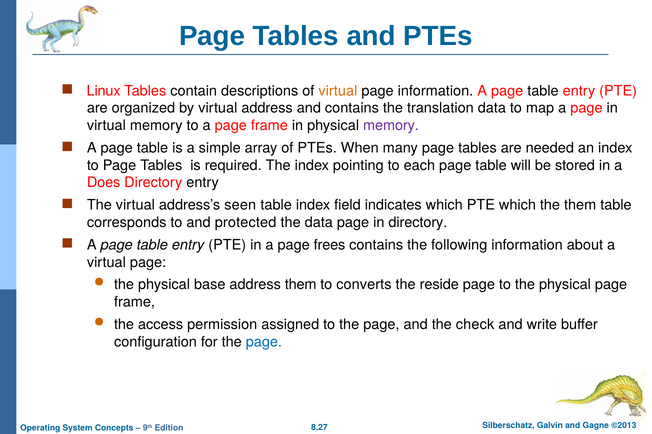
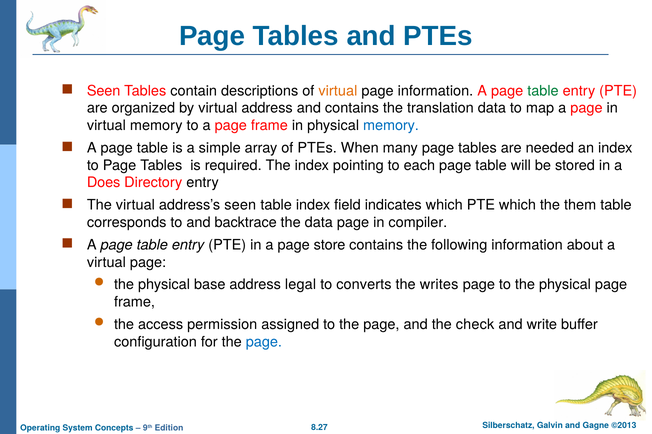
Linux at (104, 91): Linux -> Seen
table at (543, 91) colour: black -> green
memory at (391, 126) colour: purple -> blue
protected: protected -> backtrace
in directory: directory -> compiler
frees: frees -> store
address them: them -> legal
reside: reside -> writes
